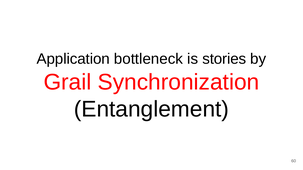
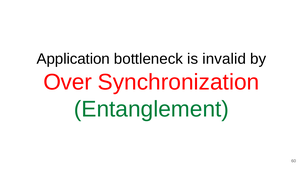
stories: stories -> invalid
Grail: Grail -> Over
Entanglement colour: black -> green
